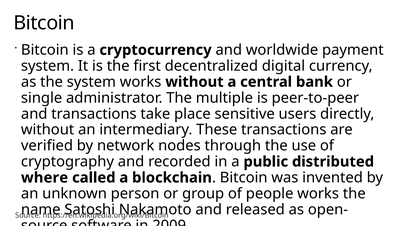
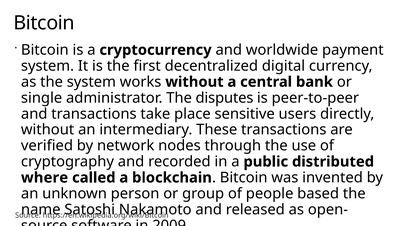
multiple: multiple -> disputes
people works: works -> based
